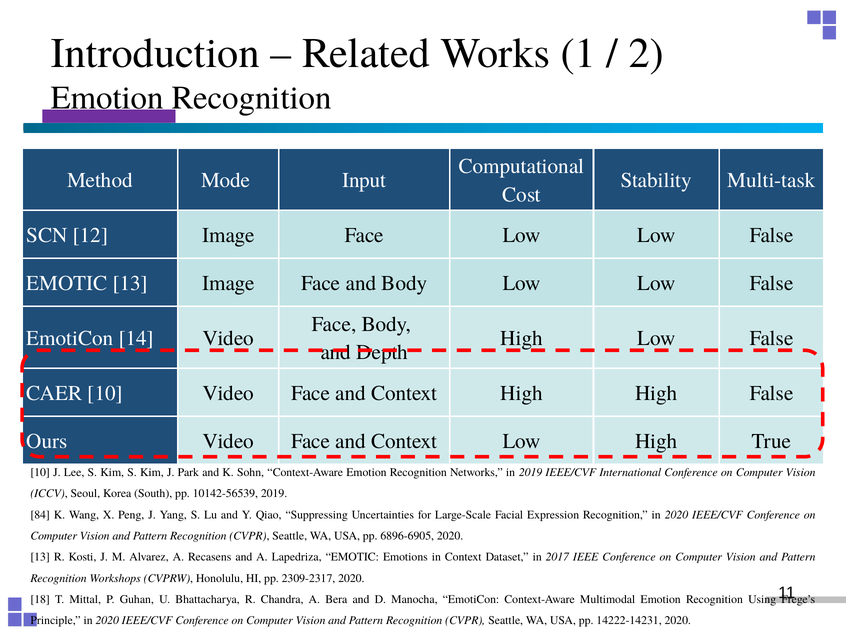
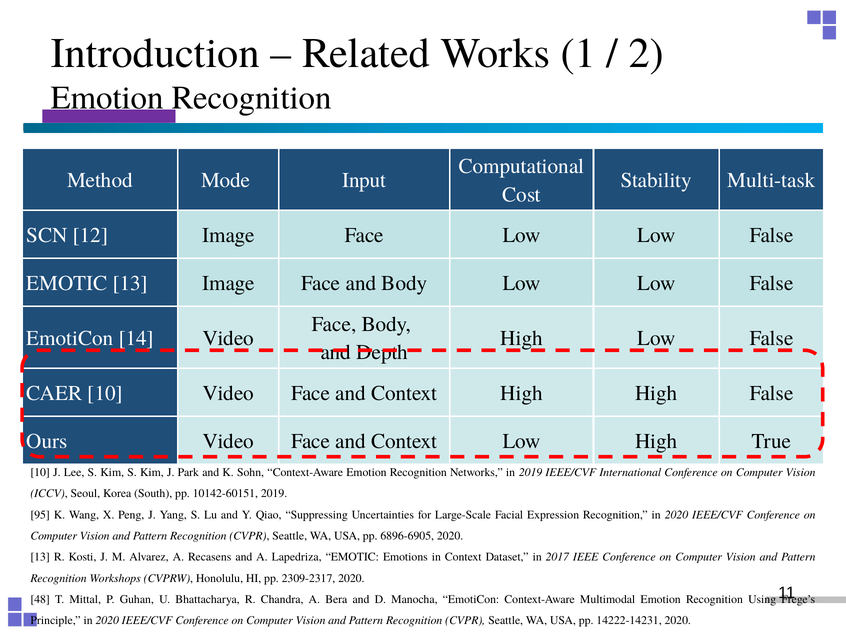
10142-56539: 10142-56539 -> 10142-60151
84: 84 -> 95
18: 18 -> 48
